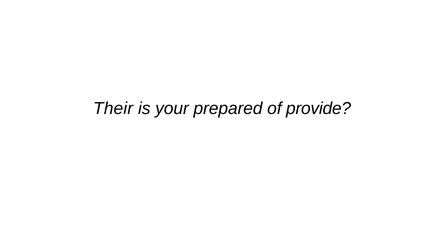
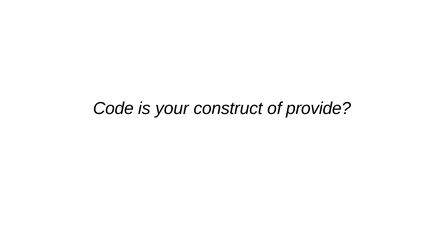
Their: Their -> Code
prepared: prepared -> construct
